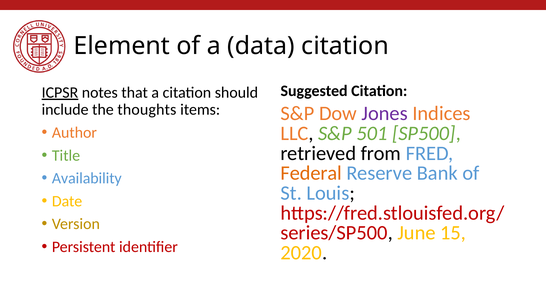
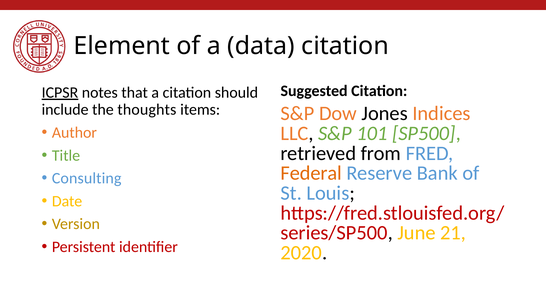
Jones colour: purple -> black
501: 501 -> 101
Availability: Availability -> Consulting
15: 15 -> 21
